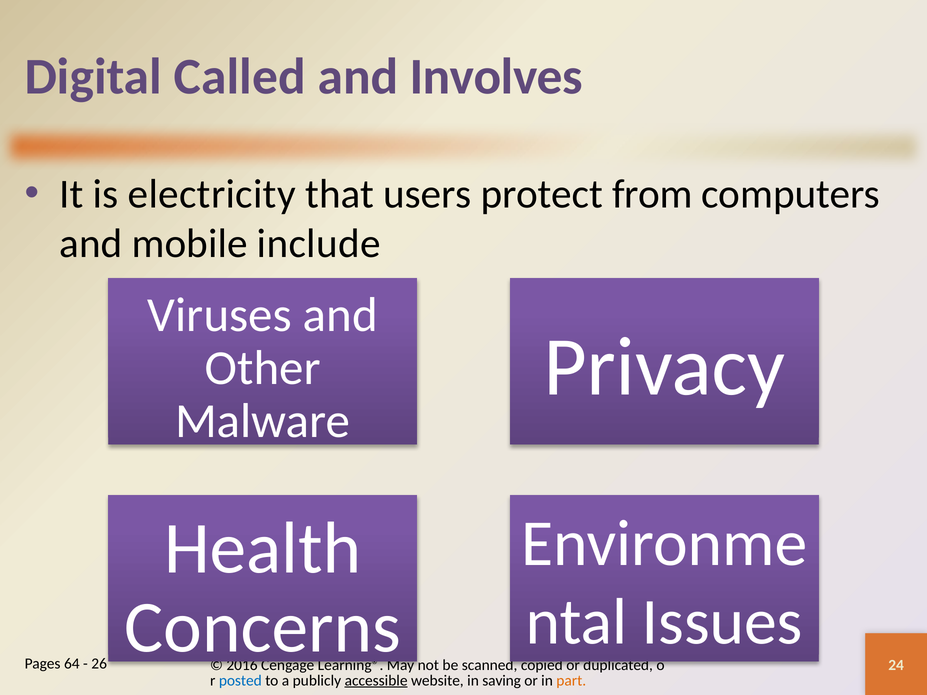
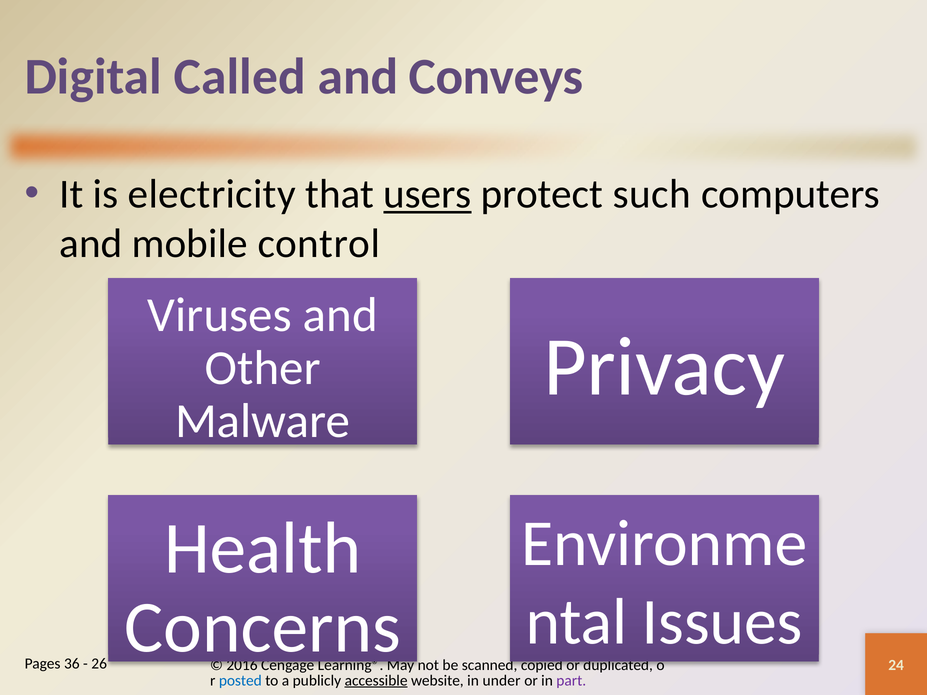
Involves: Involves -> Conveys
users underline: none -> present
from: from -> such
include: include -> control
64: 64 -> 36
saving: saving -> under
part colour: orange -> purple
